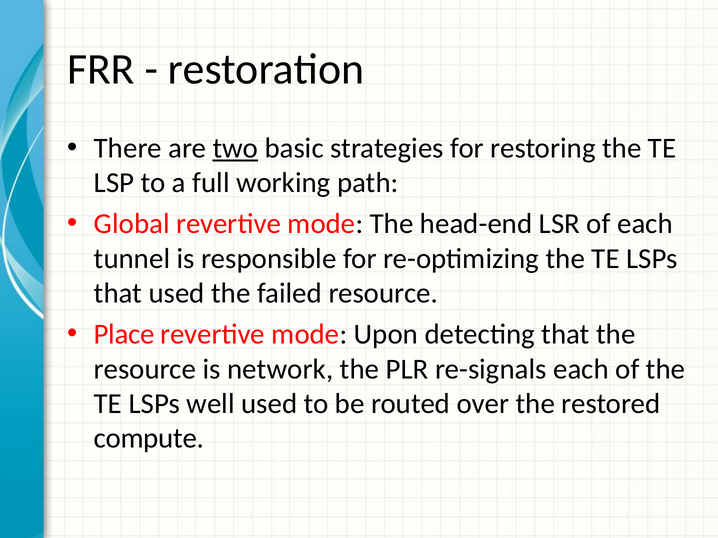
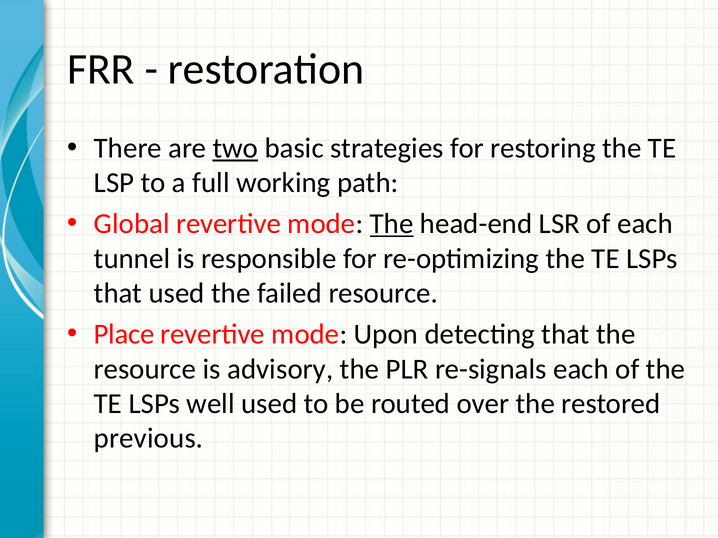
The at (392, 224) underline: none -> present
network: network -> advisory
compute: compute -> previous
